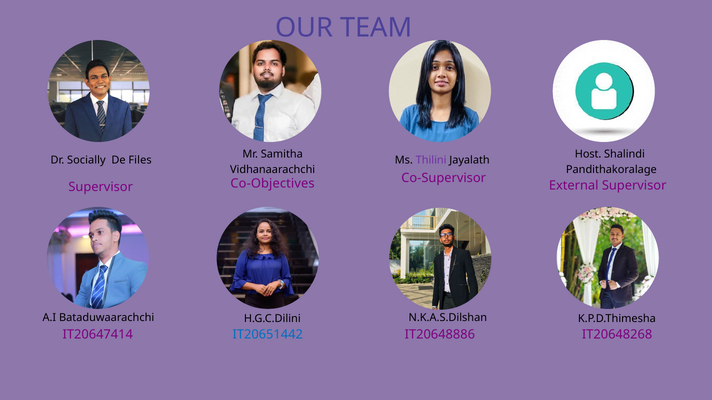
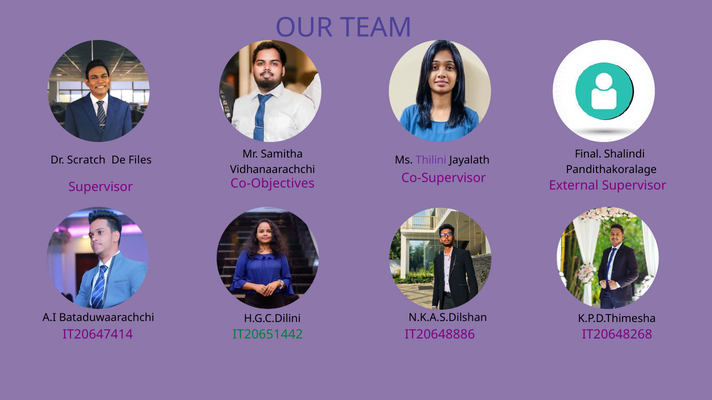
Host: Host -> Final
Socially: Socially -> Scratch
IT20651442 colour: blue -> green
